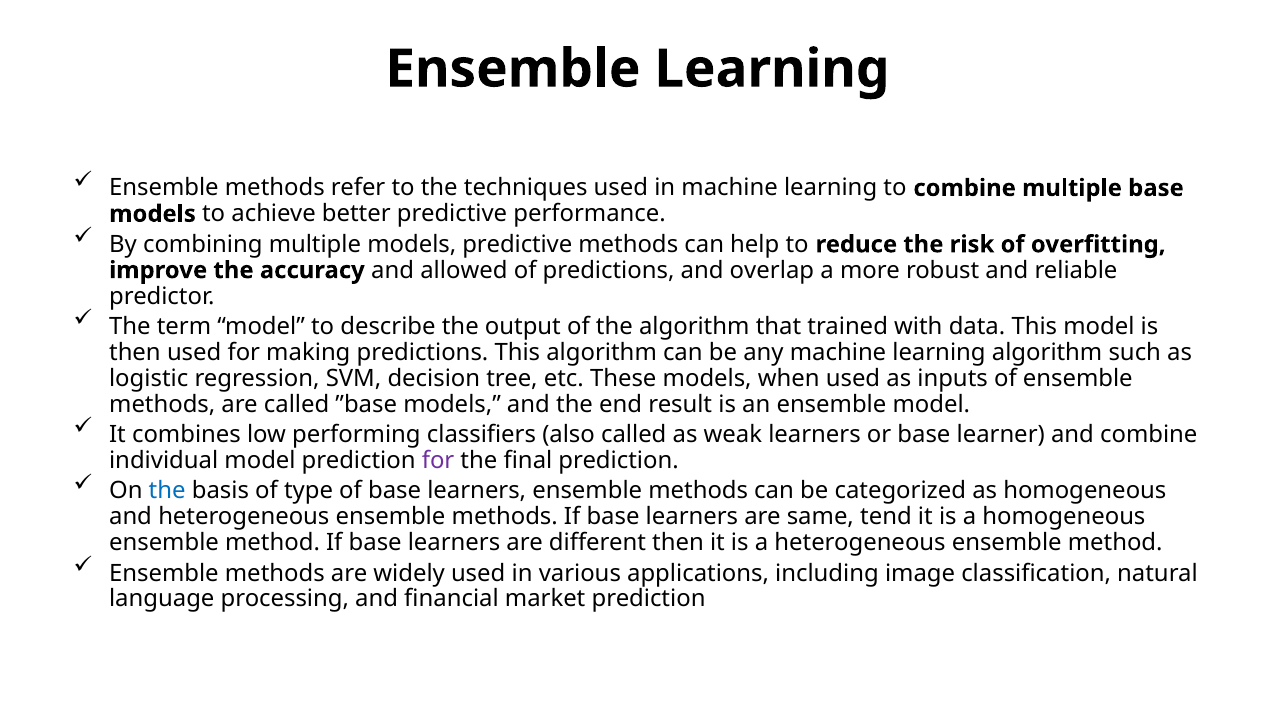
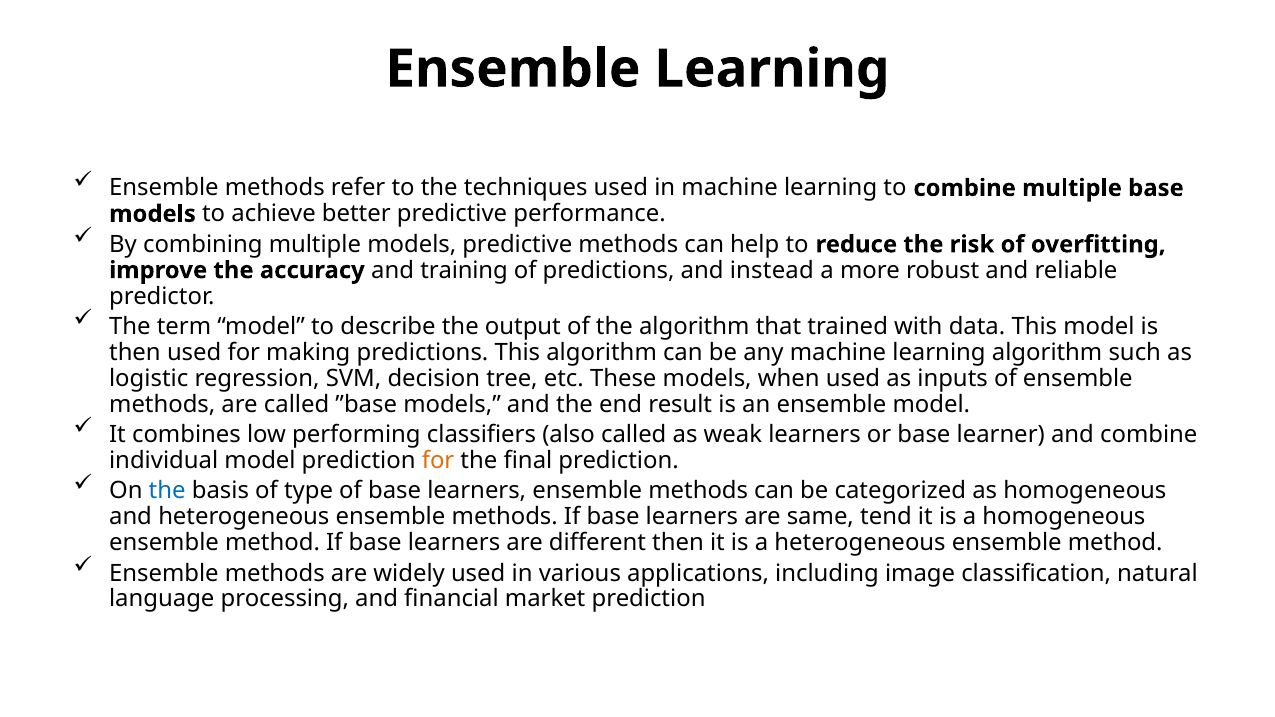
allowed: allowed -> training
overlap: overlap -> instead
for at (438, 461) colour: purple -> orange
